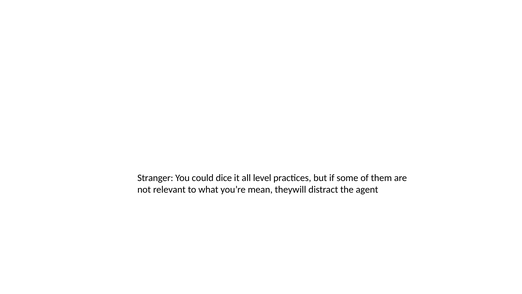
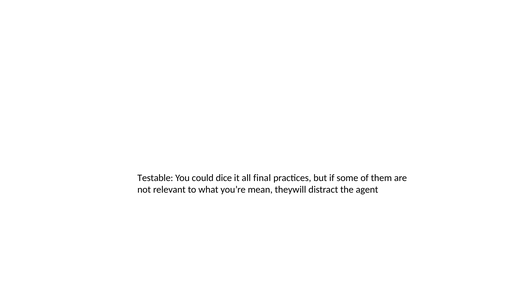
Stranger: Stranger -> Testable
level: level -> final
